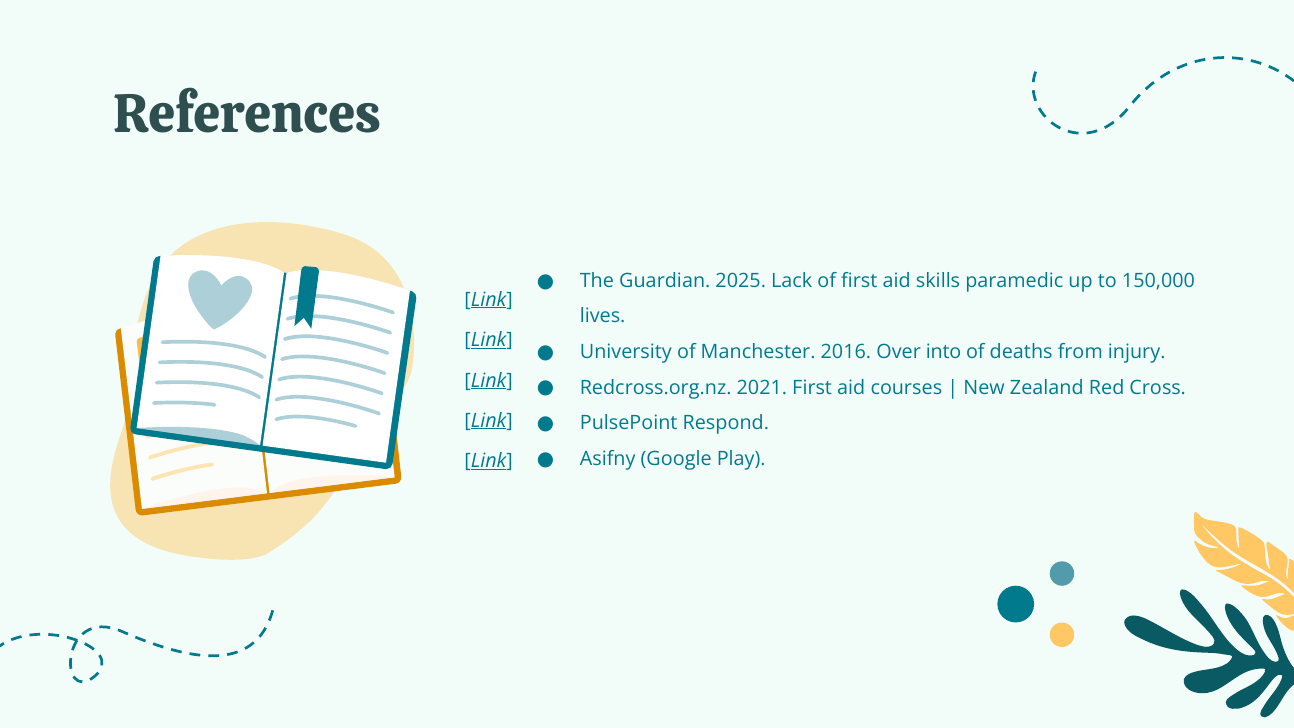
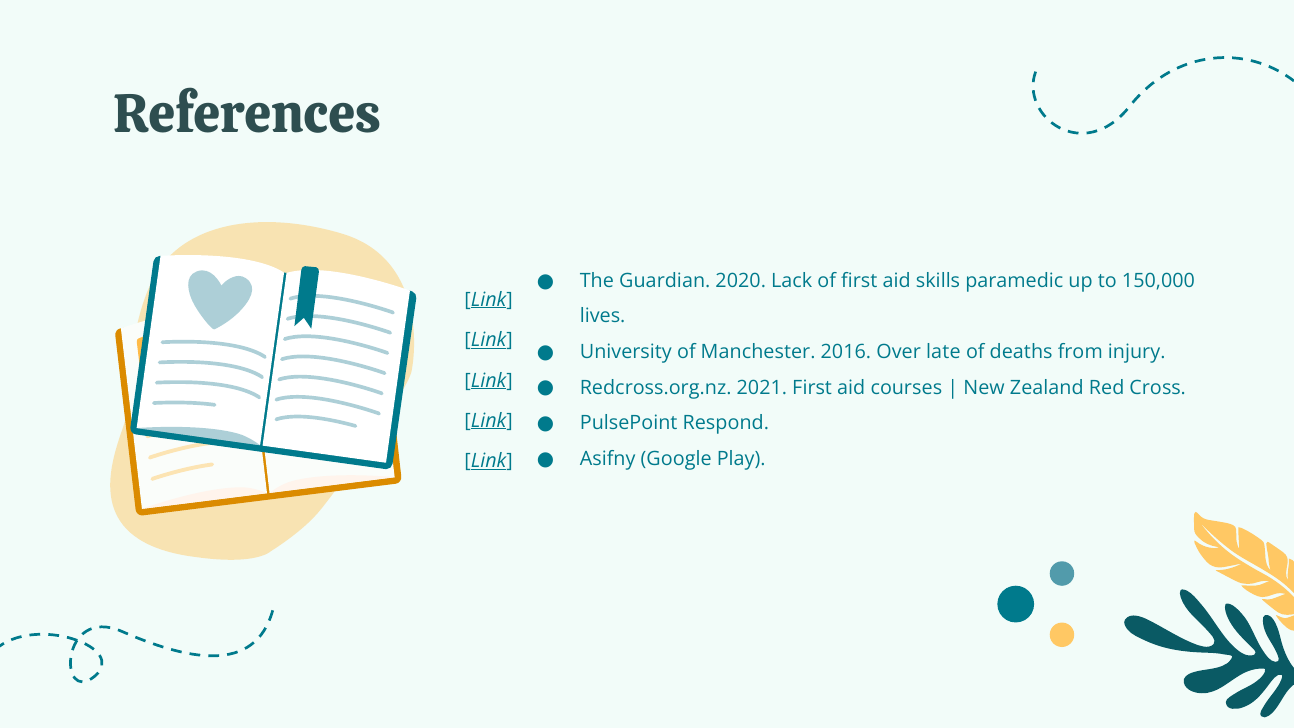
2025: 2025 -> 2020
into: into -> late
